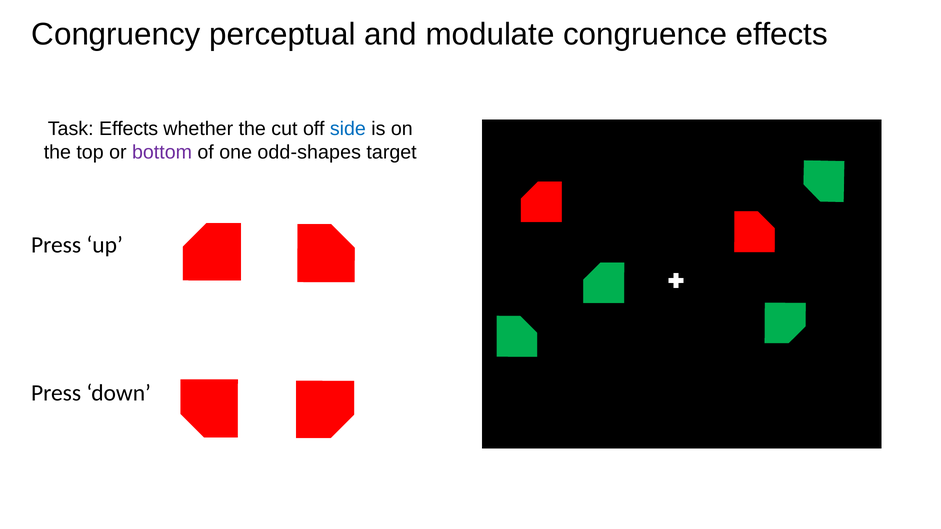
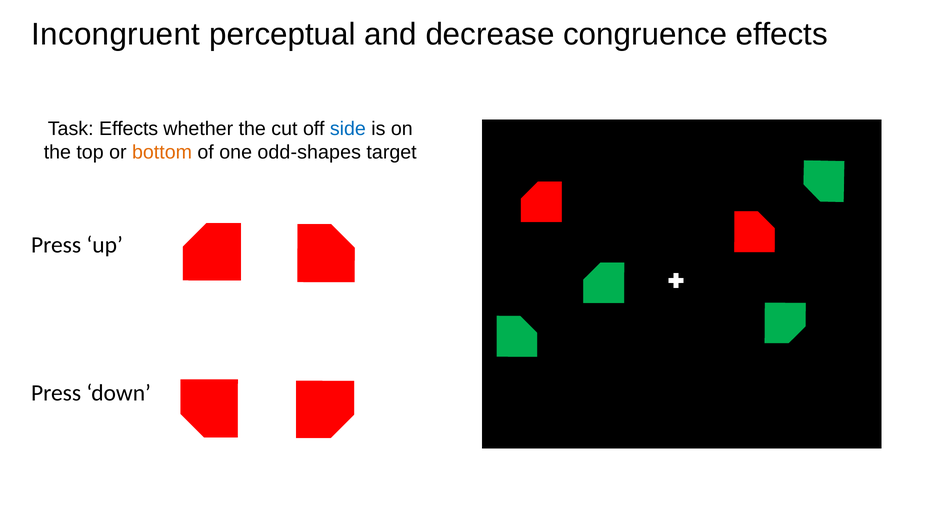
Congruency: Congruency -> Incongruent
modulate: modulate -> decrease
bottom colour: purple -> orange
